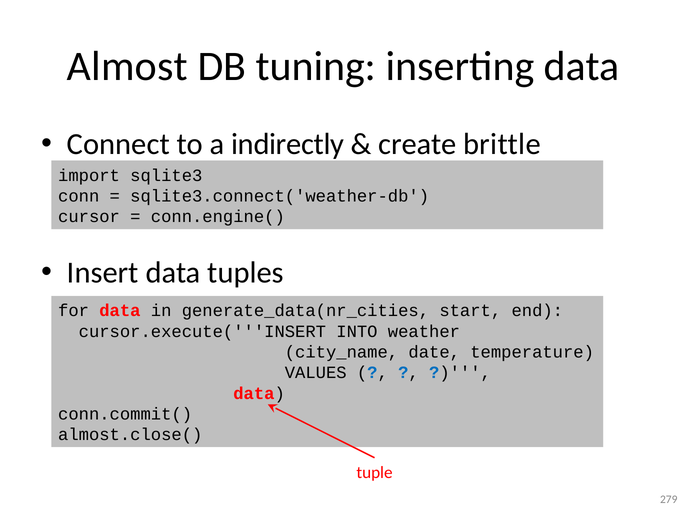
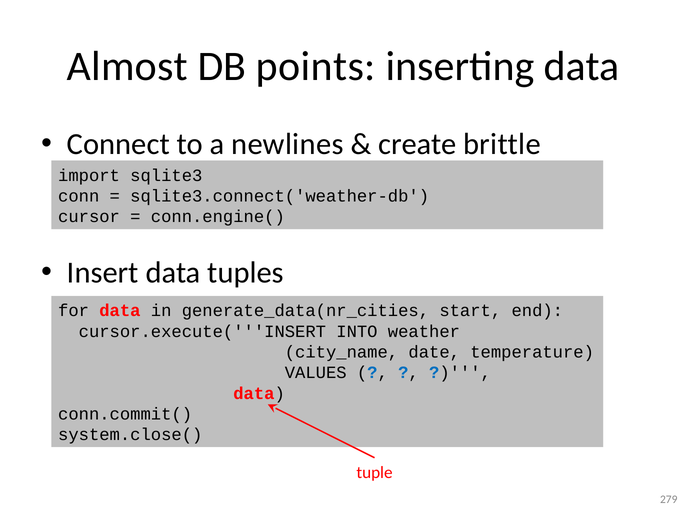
tuning: tuning -> points
indirectly: indirectly -> newlines
almost.close(: almost.close( -> system.close(
